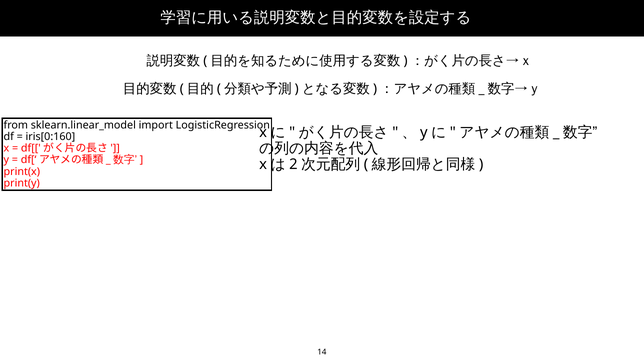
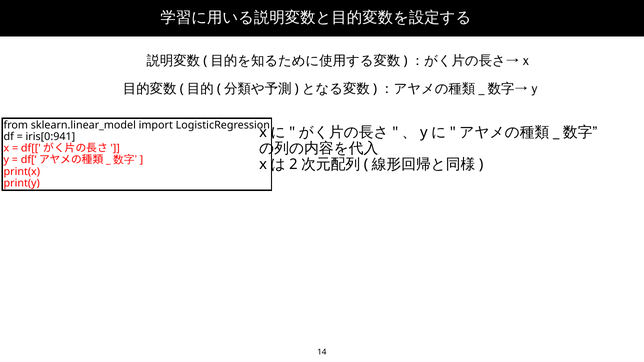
iris[0:160: iris[0:160 -> iris[0:941
